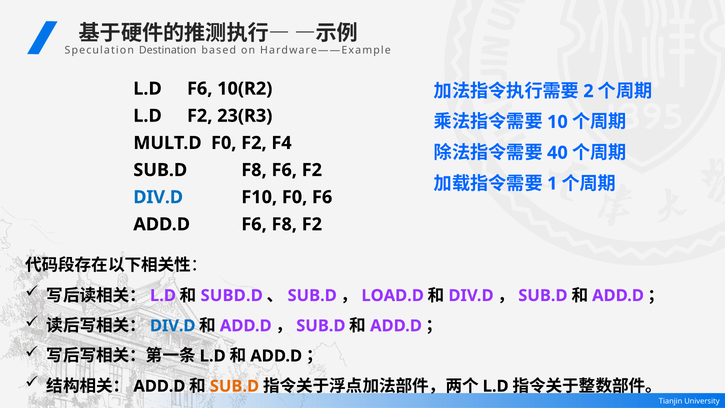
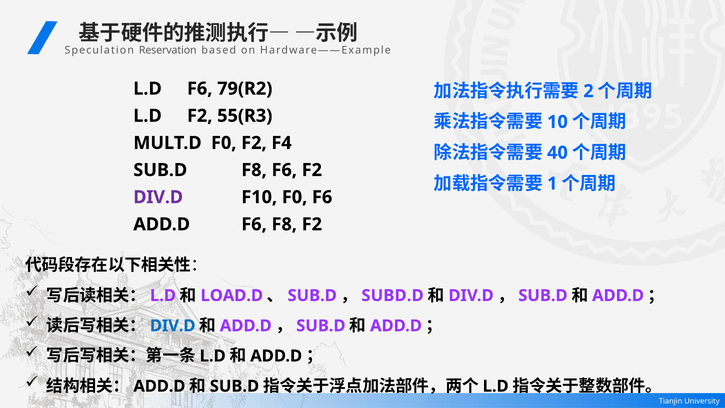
Destination: Destination -> Reservation
10(R2: 10(R2 -> 79(R2
23(R3: 23(R3 -> 55(R3
DIV.D at (158, 197) colour: blue -> purple
SUBD.D: SUBD.D -> LOAD.D
LOAD.D: LOAD.D -> SUBD.D
SUB.D at (234, 386) colour: orange -> black
